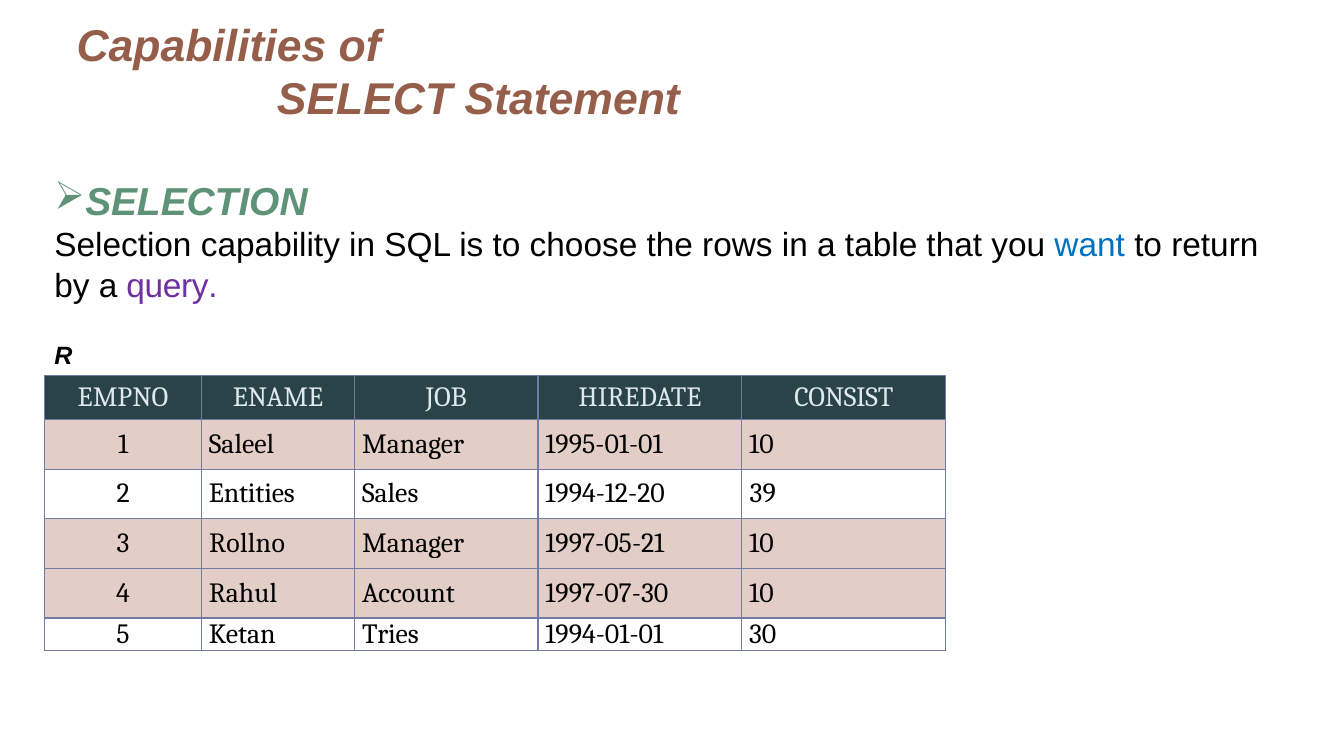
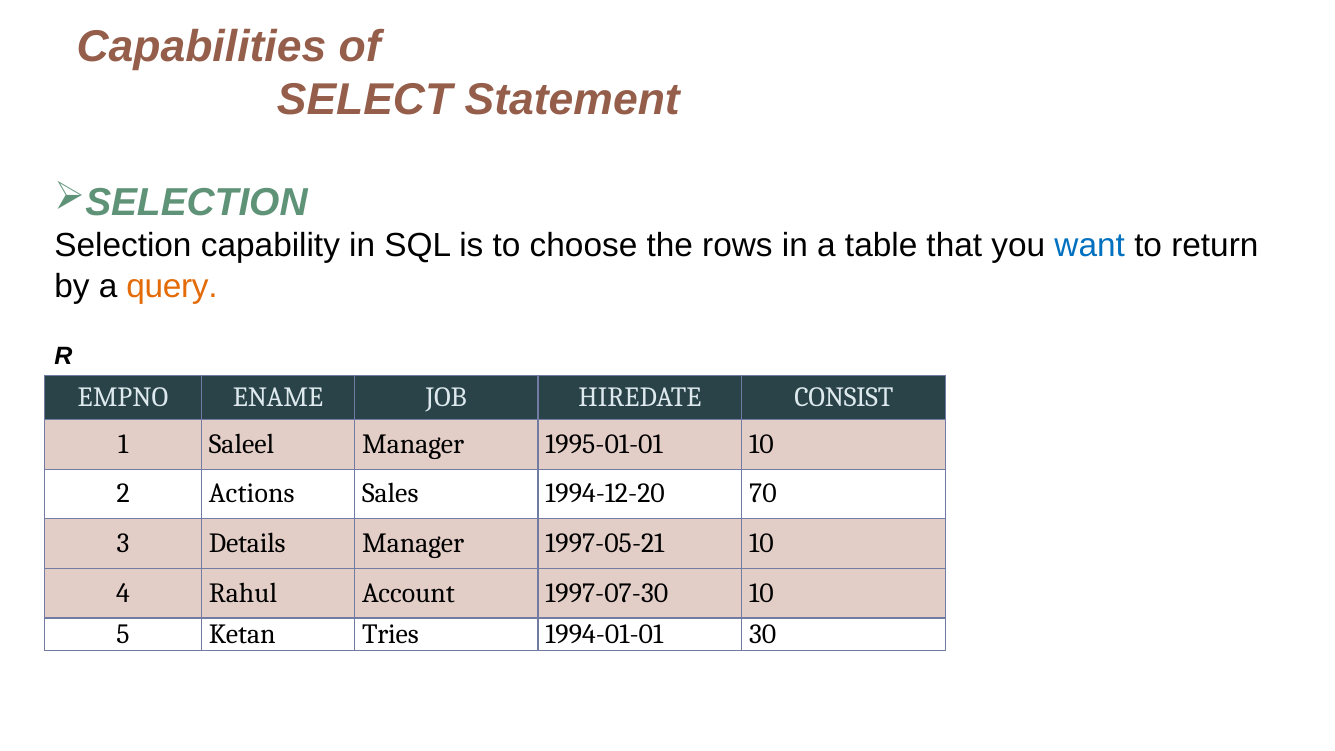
query colour: purple -> orange
Entities: Entities -> Actions
39: 39 -> 70
Rollno: Rollno -> Details
